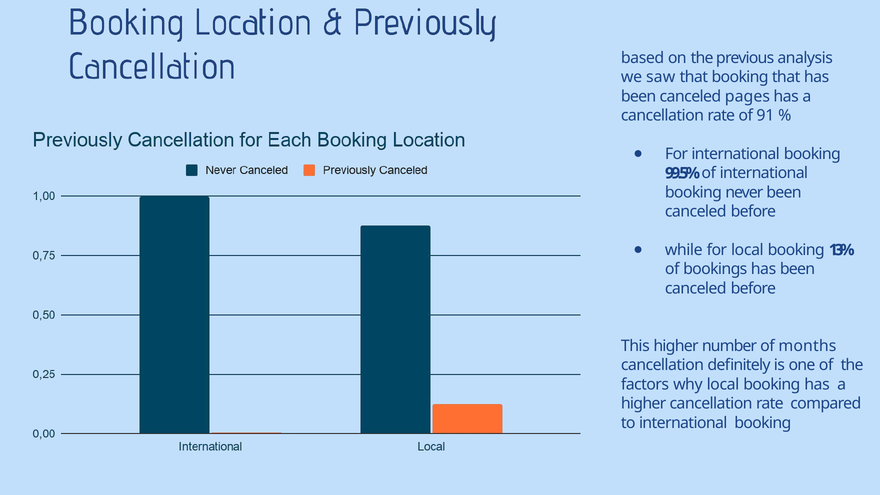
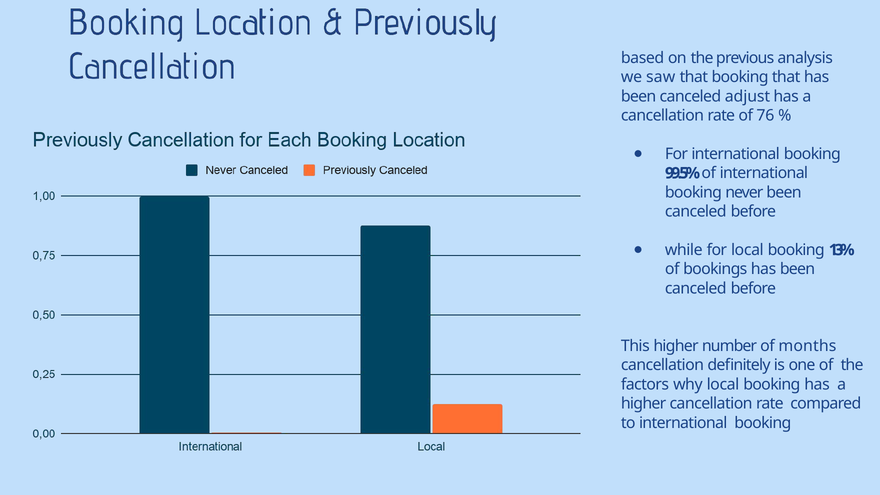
pages: pages -> adjust
91: 91 -> 76
